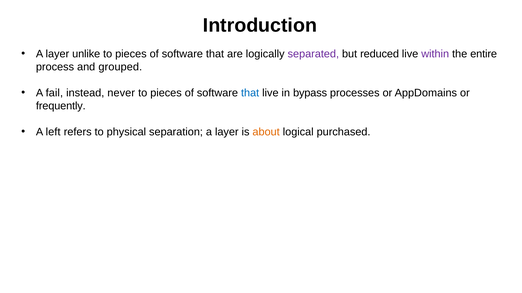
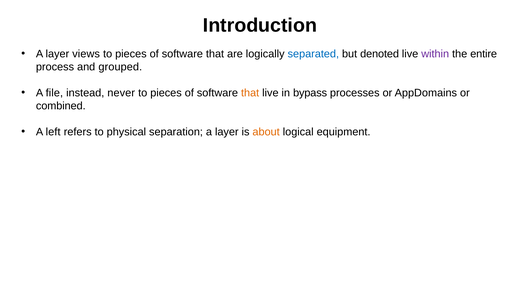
unlike: unlike -> views
separated colour: purple -> blue
reduced: reduced -> denoted
fail: fail -> file
that at (250, 93) colour: blue -> orange
frequently: frequently -> combined
purchased: purchased -> equipment
